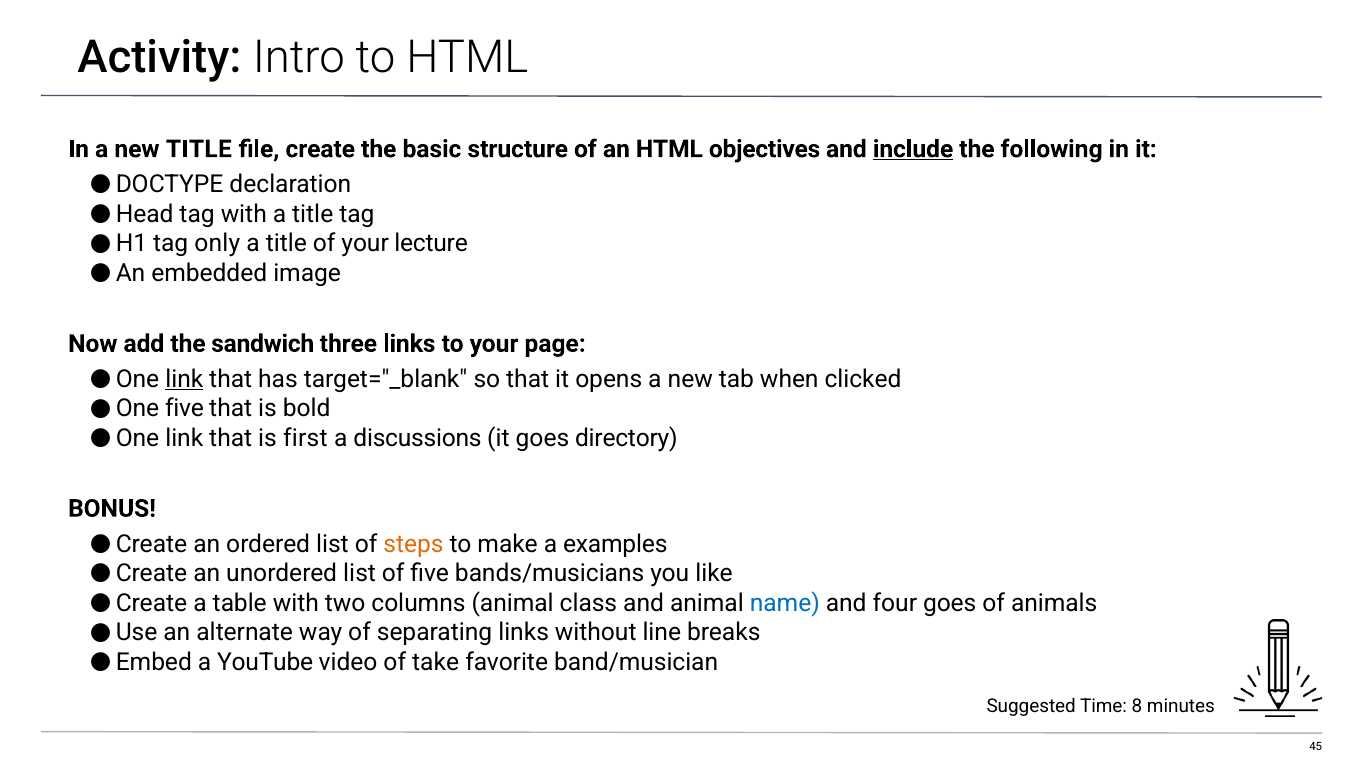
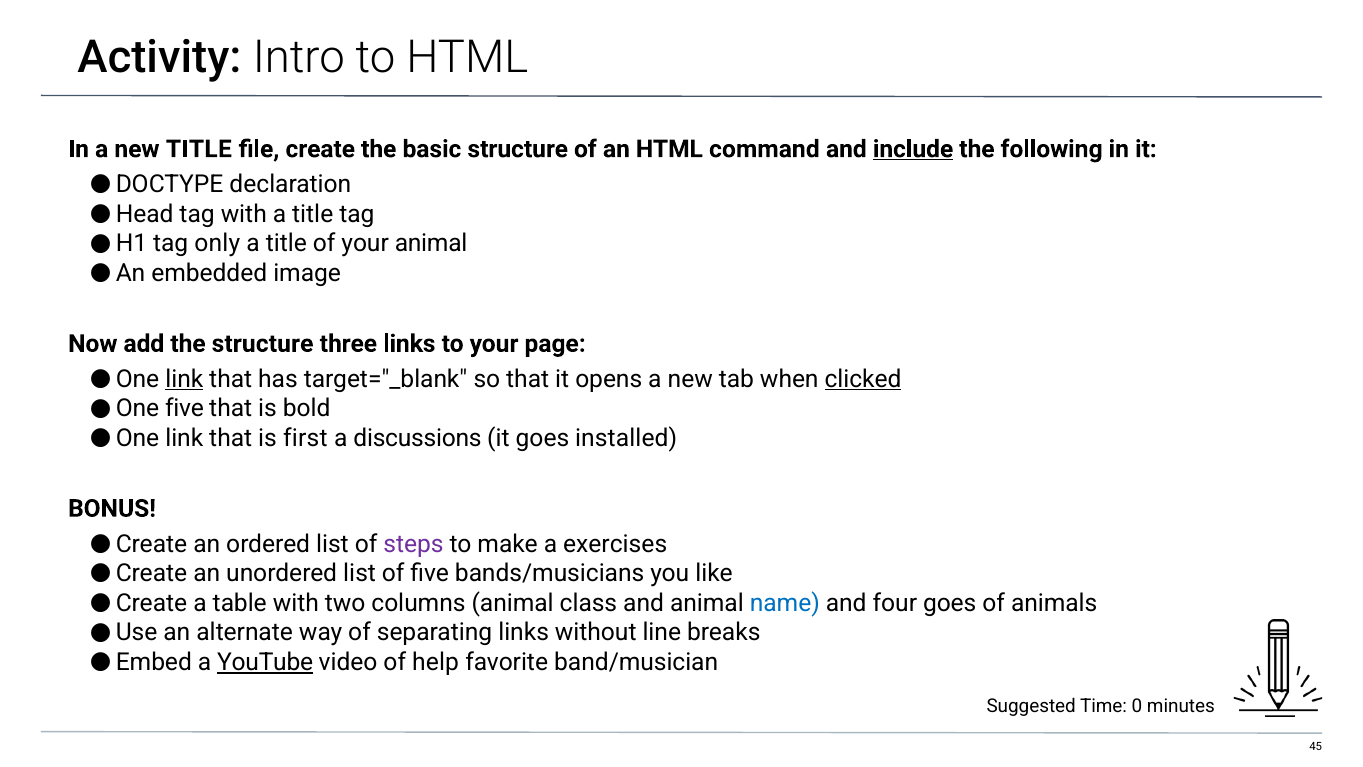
objectives: objectives -> command
your lecture: lecture -> animal
the sandwich: sandwich -> structure
clicked underline: none -> present
directory: directory -> installed
steps colour: orange -> purple
examples: examples -> exercises
YouTube underline: none -> present
take: take -> help
8: 8 -> 0
